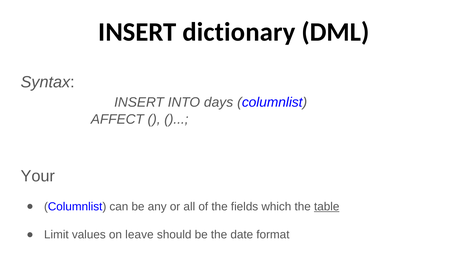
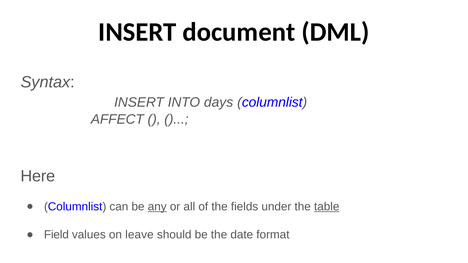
dictionary: dictionary -> document
Your: Your -> Here
any underline: none -> present
which: which -> under
Limit: Limit -> Field
